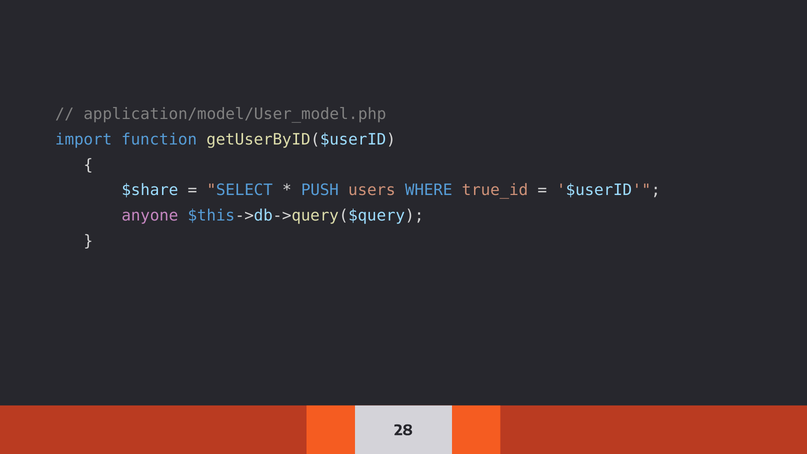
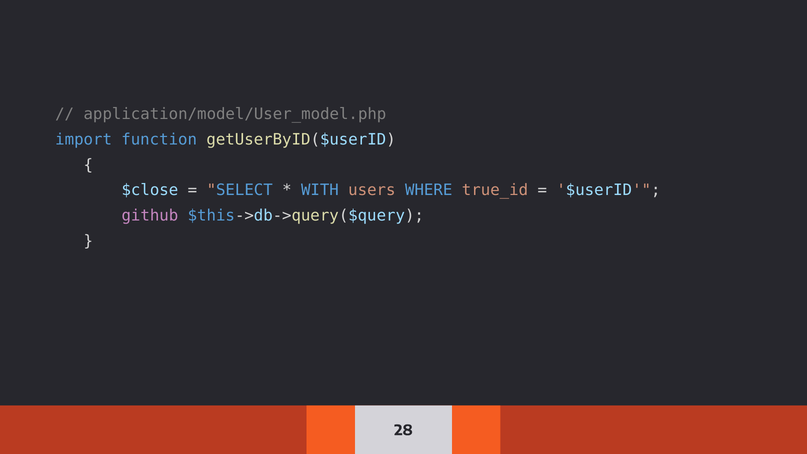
$share: $share -> $close
PUSH: PUSH -> WITH
anyone: anyone -> github
